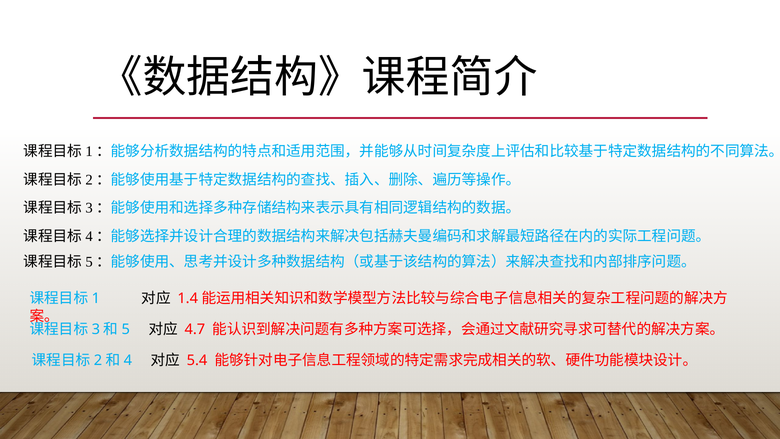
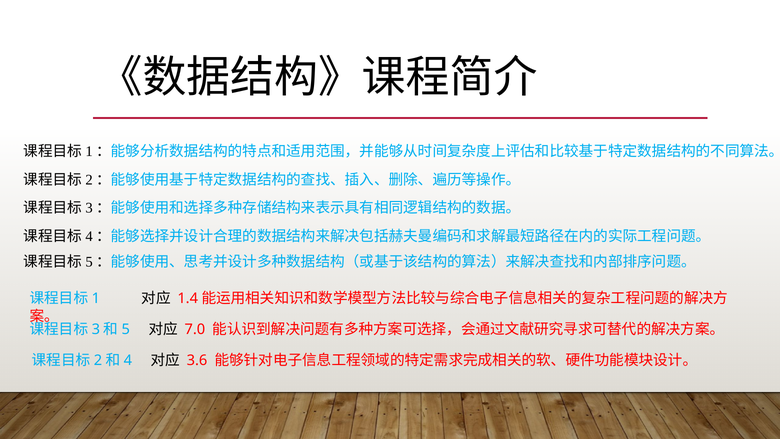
4.7: 4.7 -> 7.0
5.4: 5.4 -> 3.6
